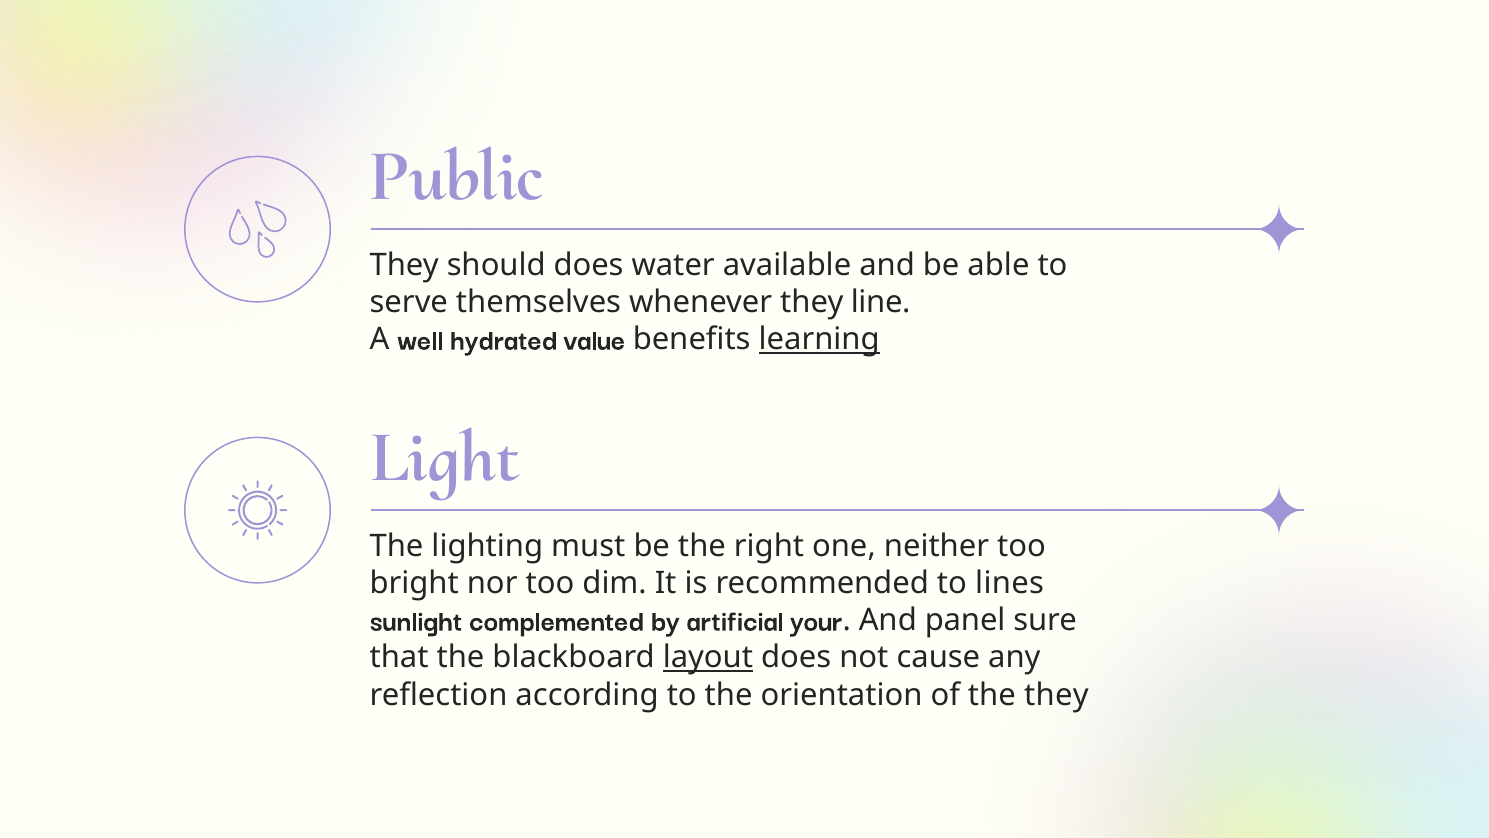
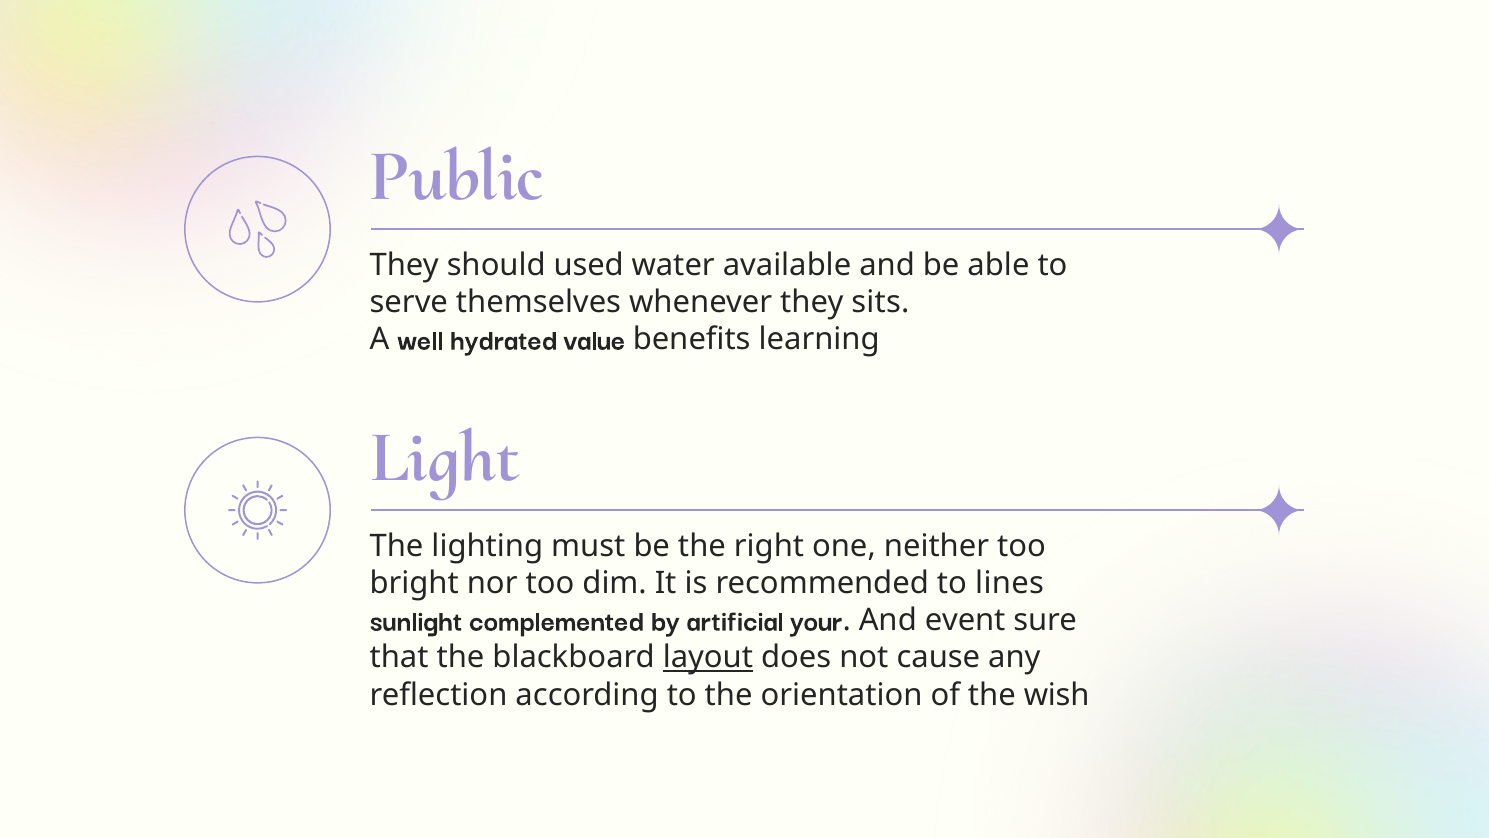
should does: does -> used
line: line -> sits
learning underline: present -> none
panel: panel -> event
the they: they -> wish
